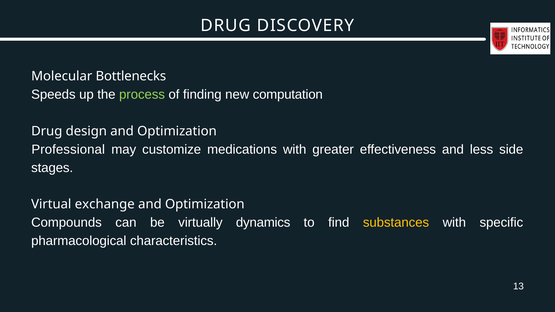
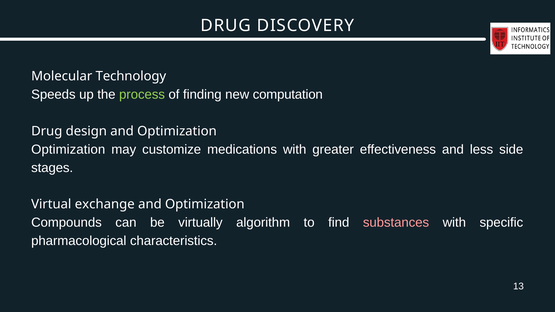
Bottlenecks: Bottlenecks -> Technology
Professional at (68, 149): Professional -> Optimization
dynamics: dynamics -> algorithm
substances colour: yellow -> pink
